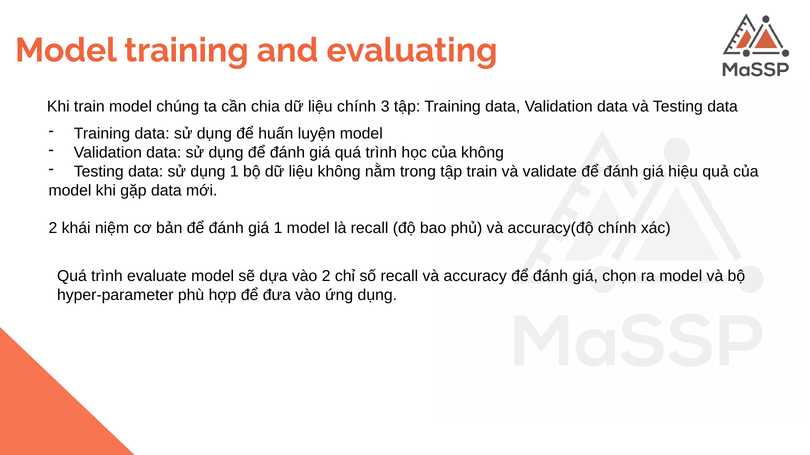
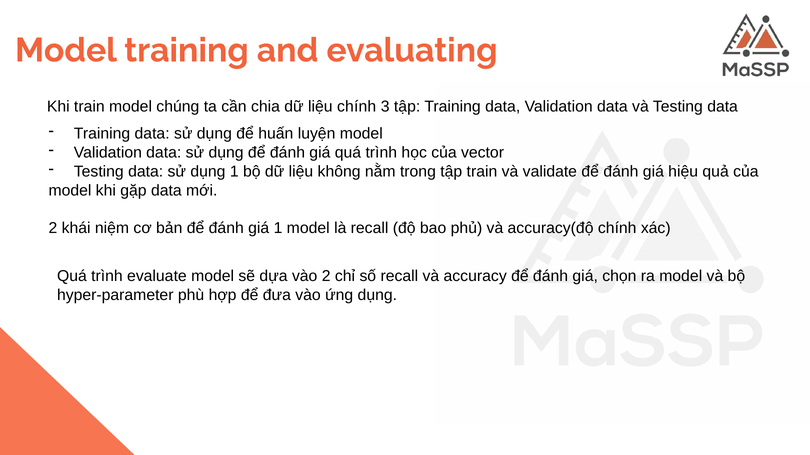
của không: không -> vector
